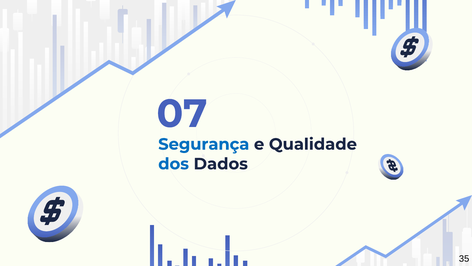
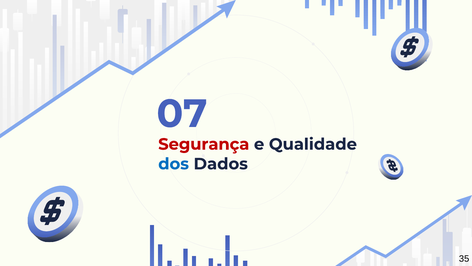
Segurança colour: blue -> red
